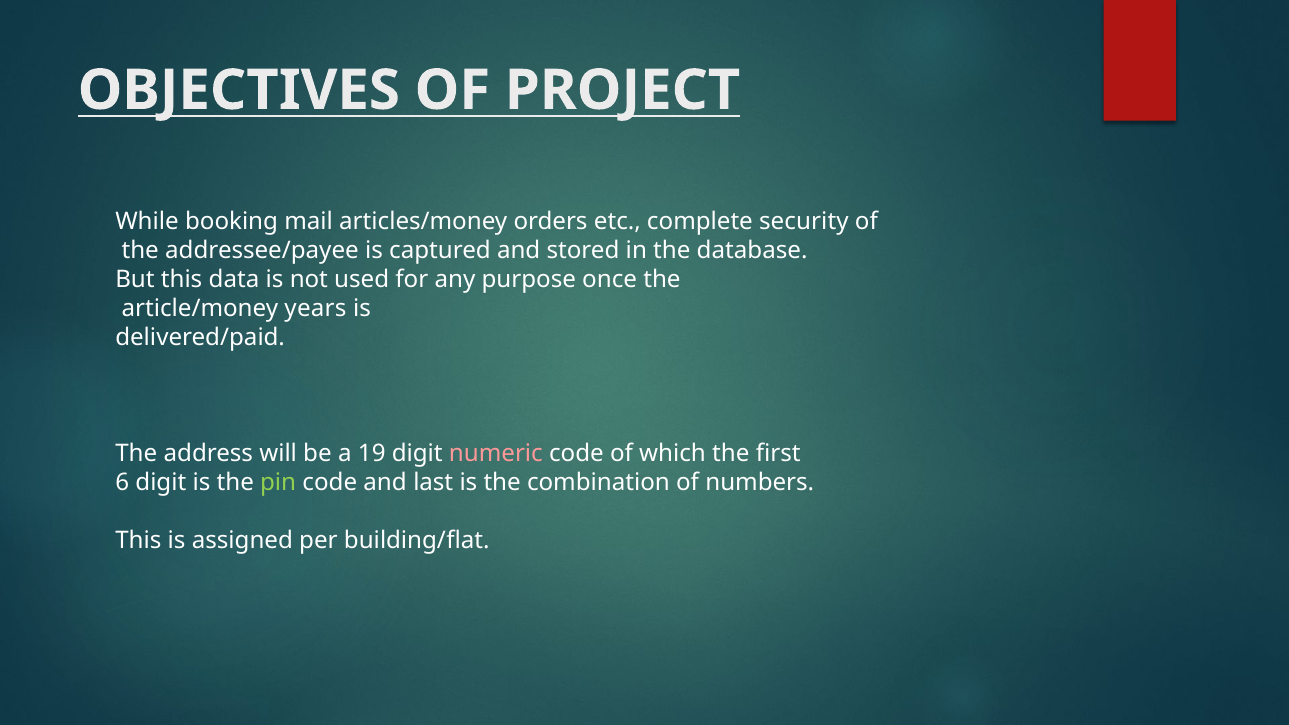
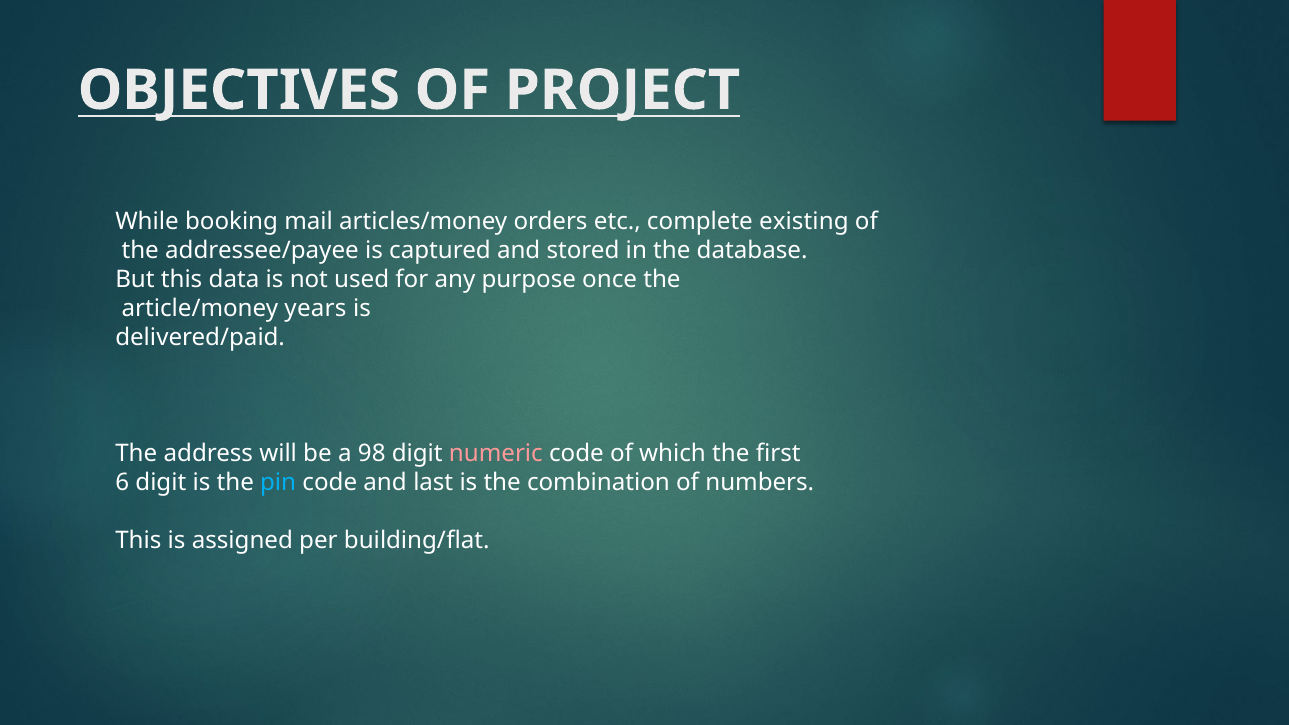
security: security -> existing
19: 19 -> 98
pin colour: light green -> light blue
